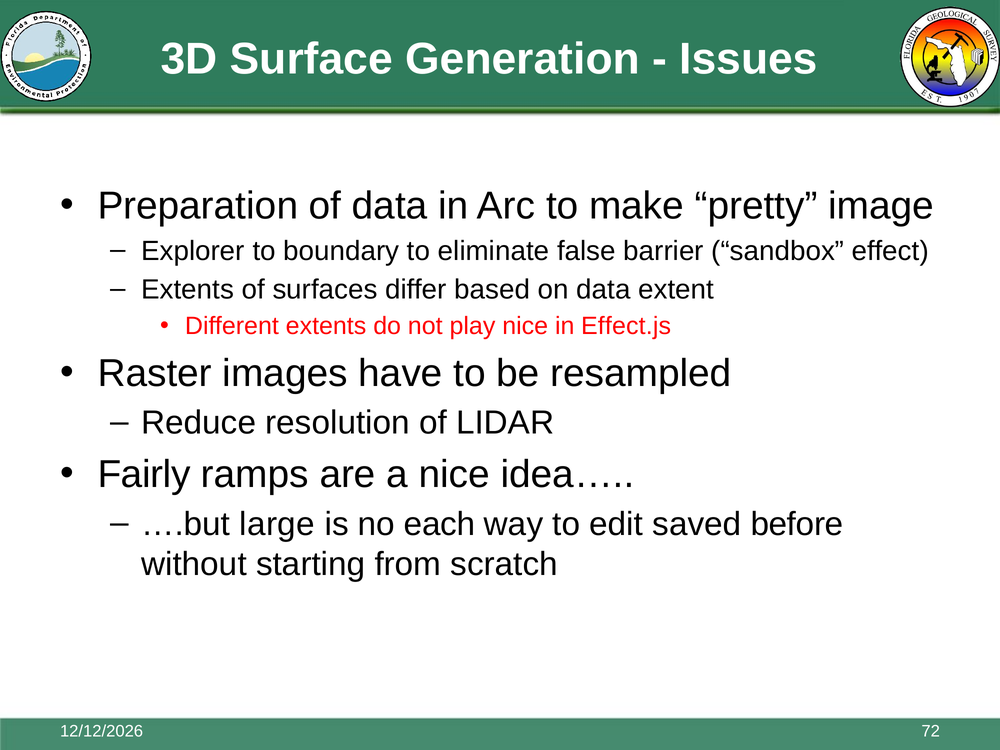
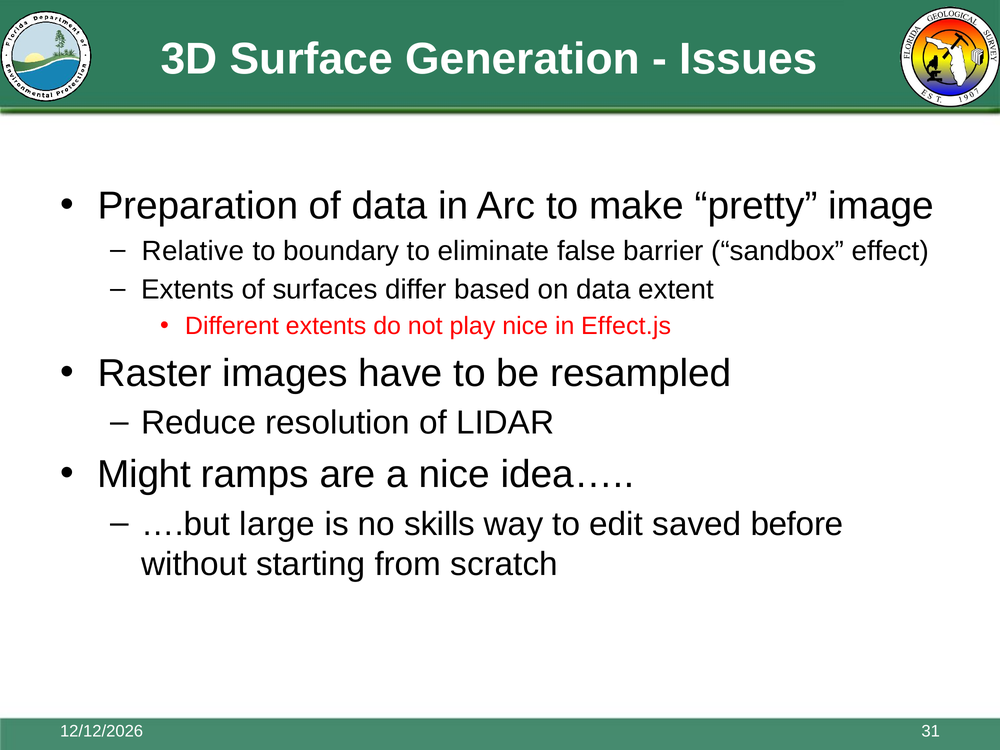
Explorer: Explorer -> Relative
Fairly: Fairly -> Might
each: each -> skills
72: 72 -> 31
